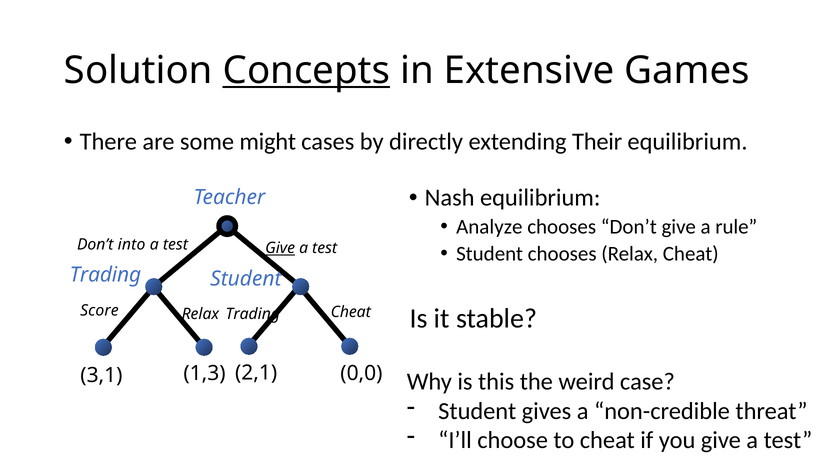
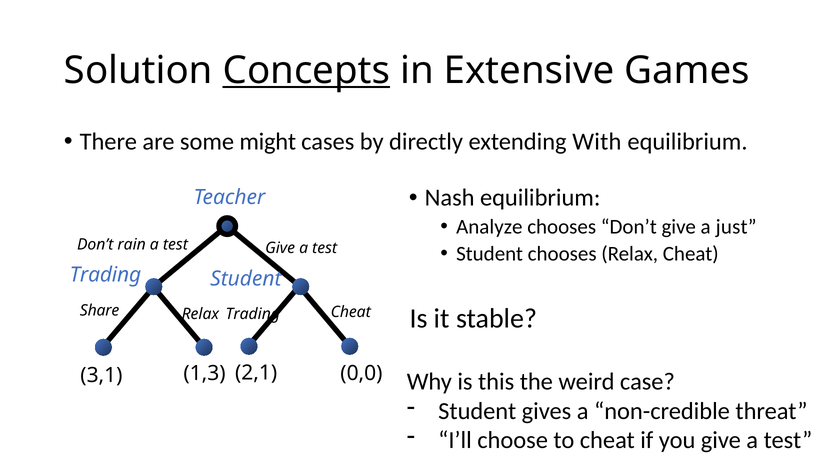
Their: Their -> With
rule: rule -> just
into: into -> rain
Give at (280, 248) underline: present -> none
Score: Score -> Share
